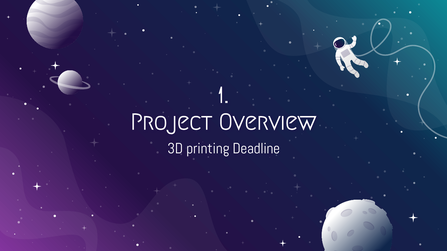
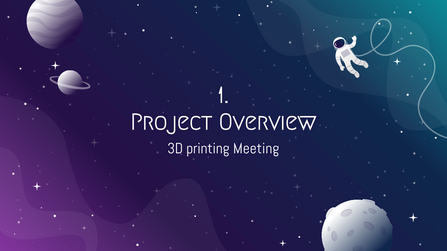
Deadline: Deadline -> Meeting
